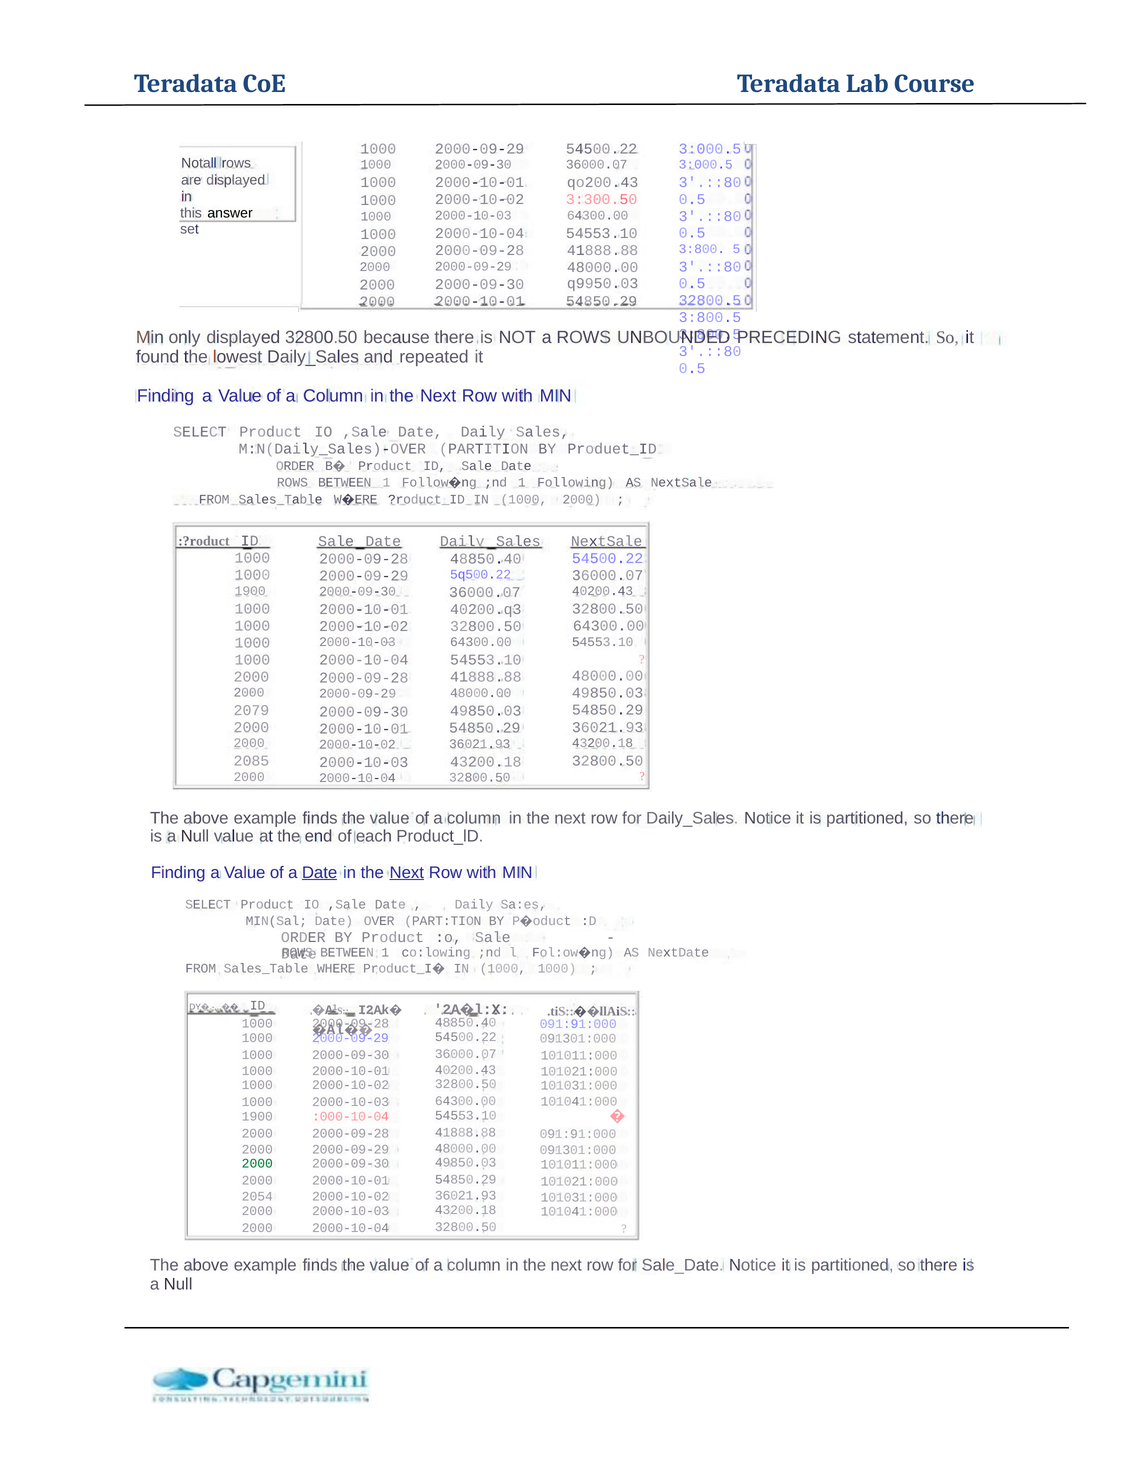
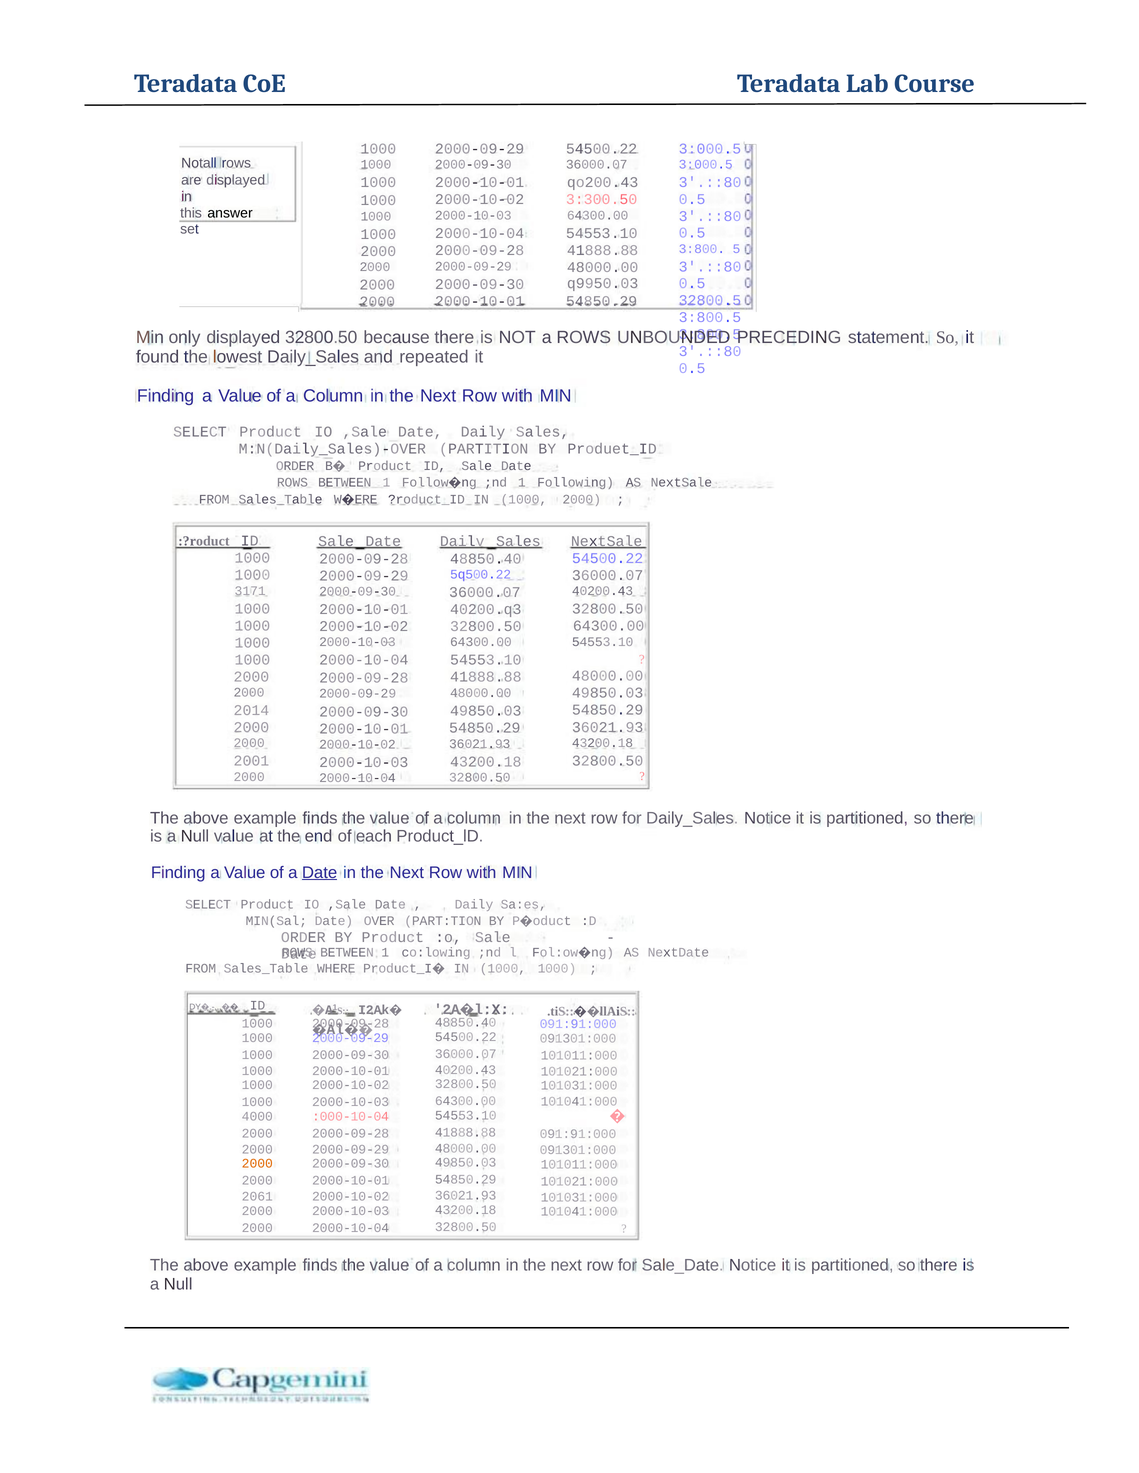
1900 at (250, 591): 1900 -> 3171
2079: 2079 -> 2014
2085: 2085 -> 2001
Next at (407, 873) underline: present -> none
1900 at (257, 1117): 1900 -> 4000
2000 at (257, 1164) colour: green -> orange
2054: 2054 -> 2061
